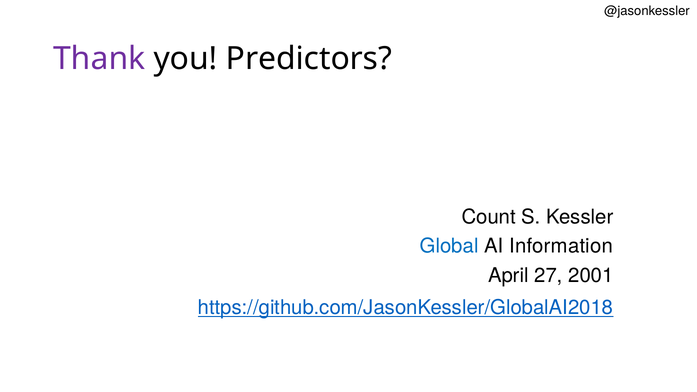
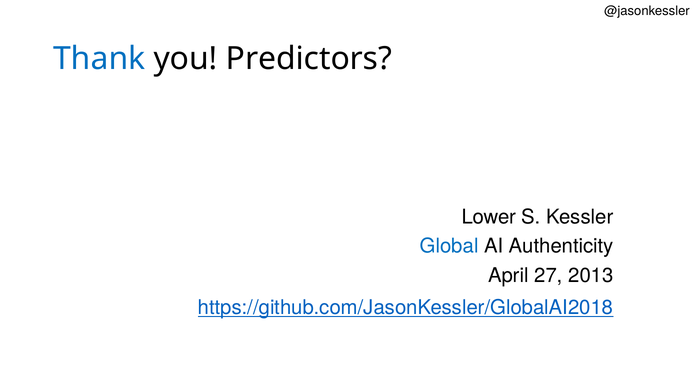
Thank colour: purple -> blue
Count: Count -> Lower
Information: Information -> Authenticity
2001: 2001 -> 2013
